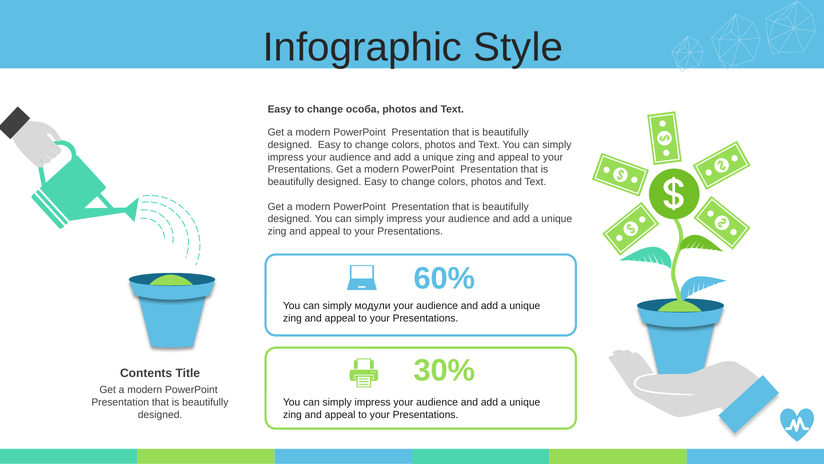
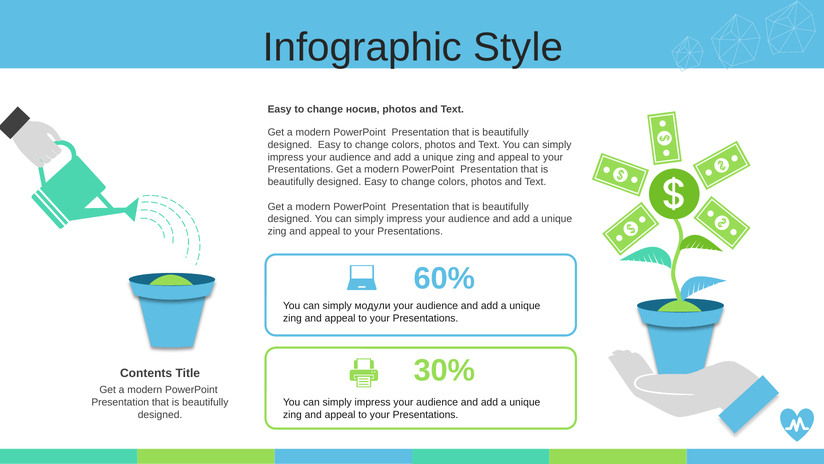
особа: особа -> носив
